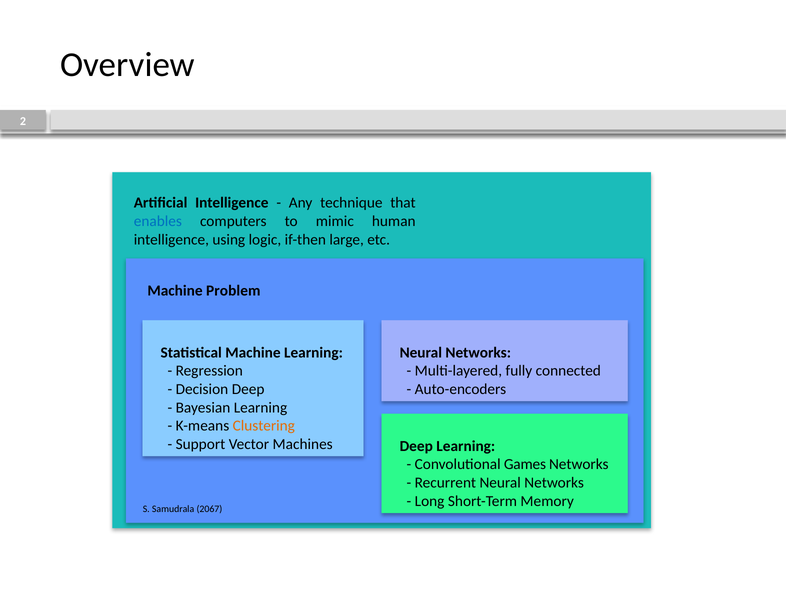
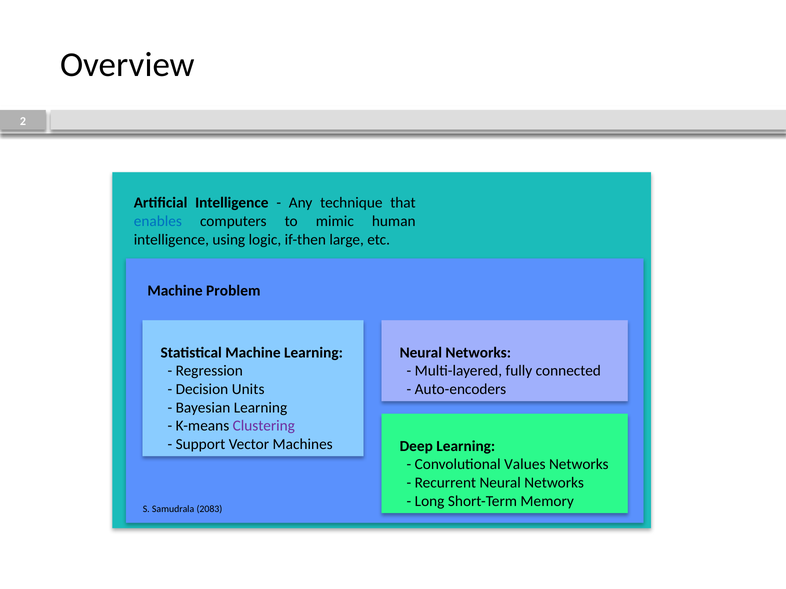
Decision Deep: Deep -> Units
Clustering colour: orange -> purple
Games: Games -> Values
2067: 2067 -> 2083
